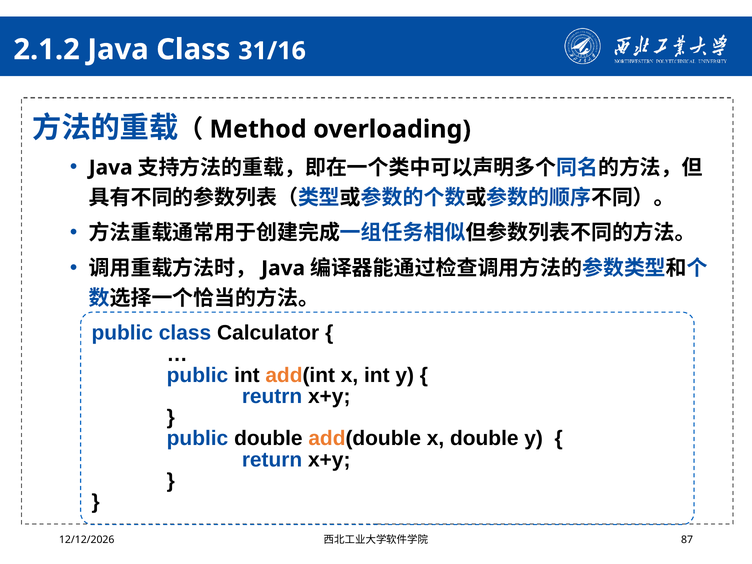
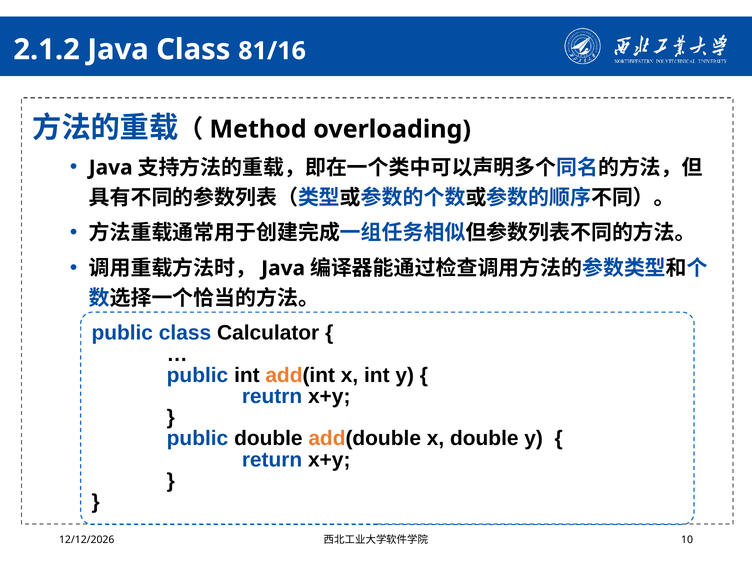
31/16: 31/16 -> 81/16
87: 87 -> 10
